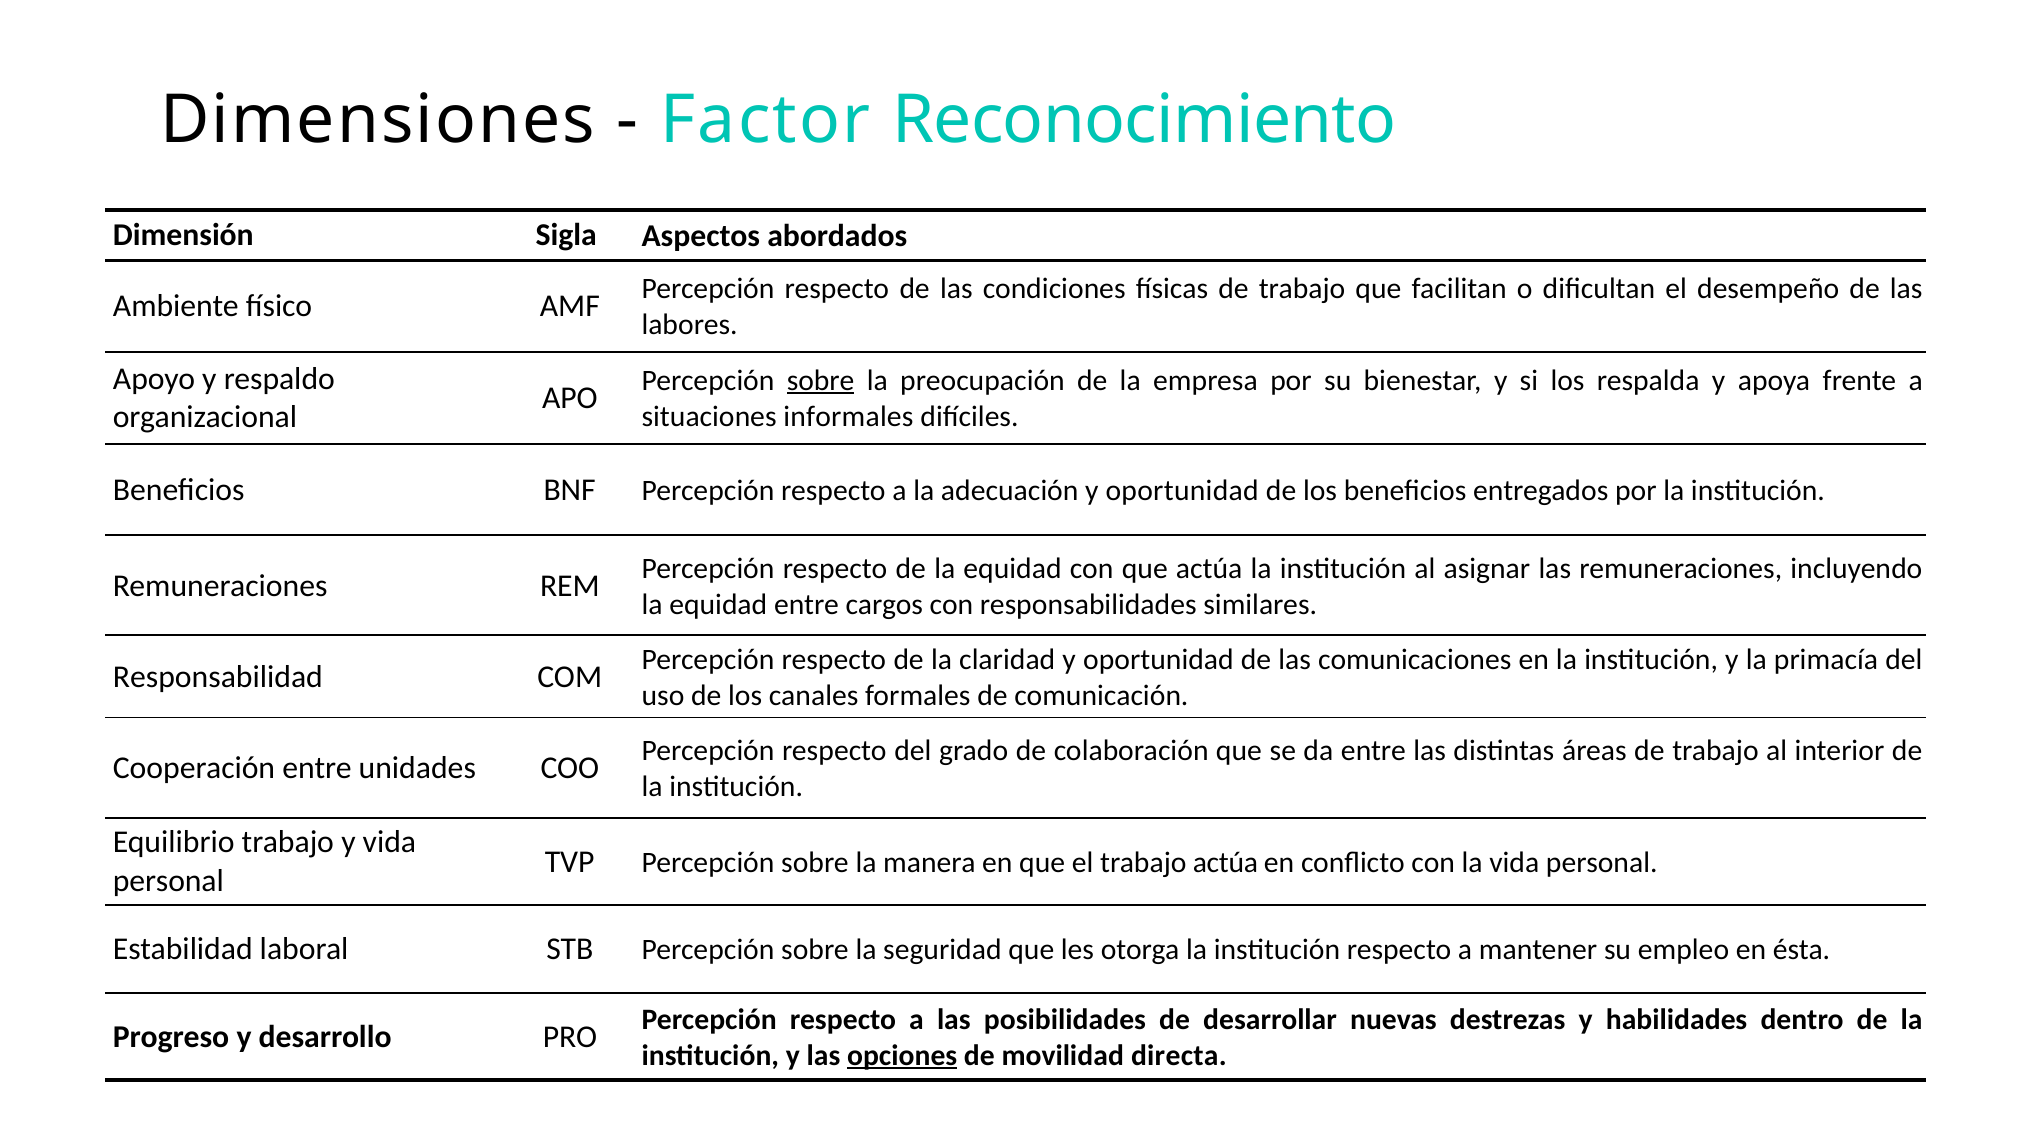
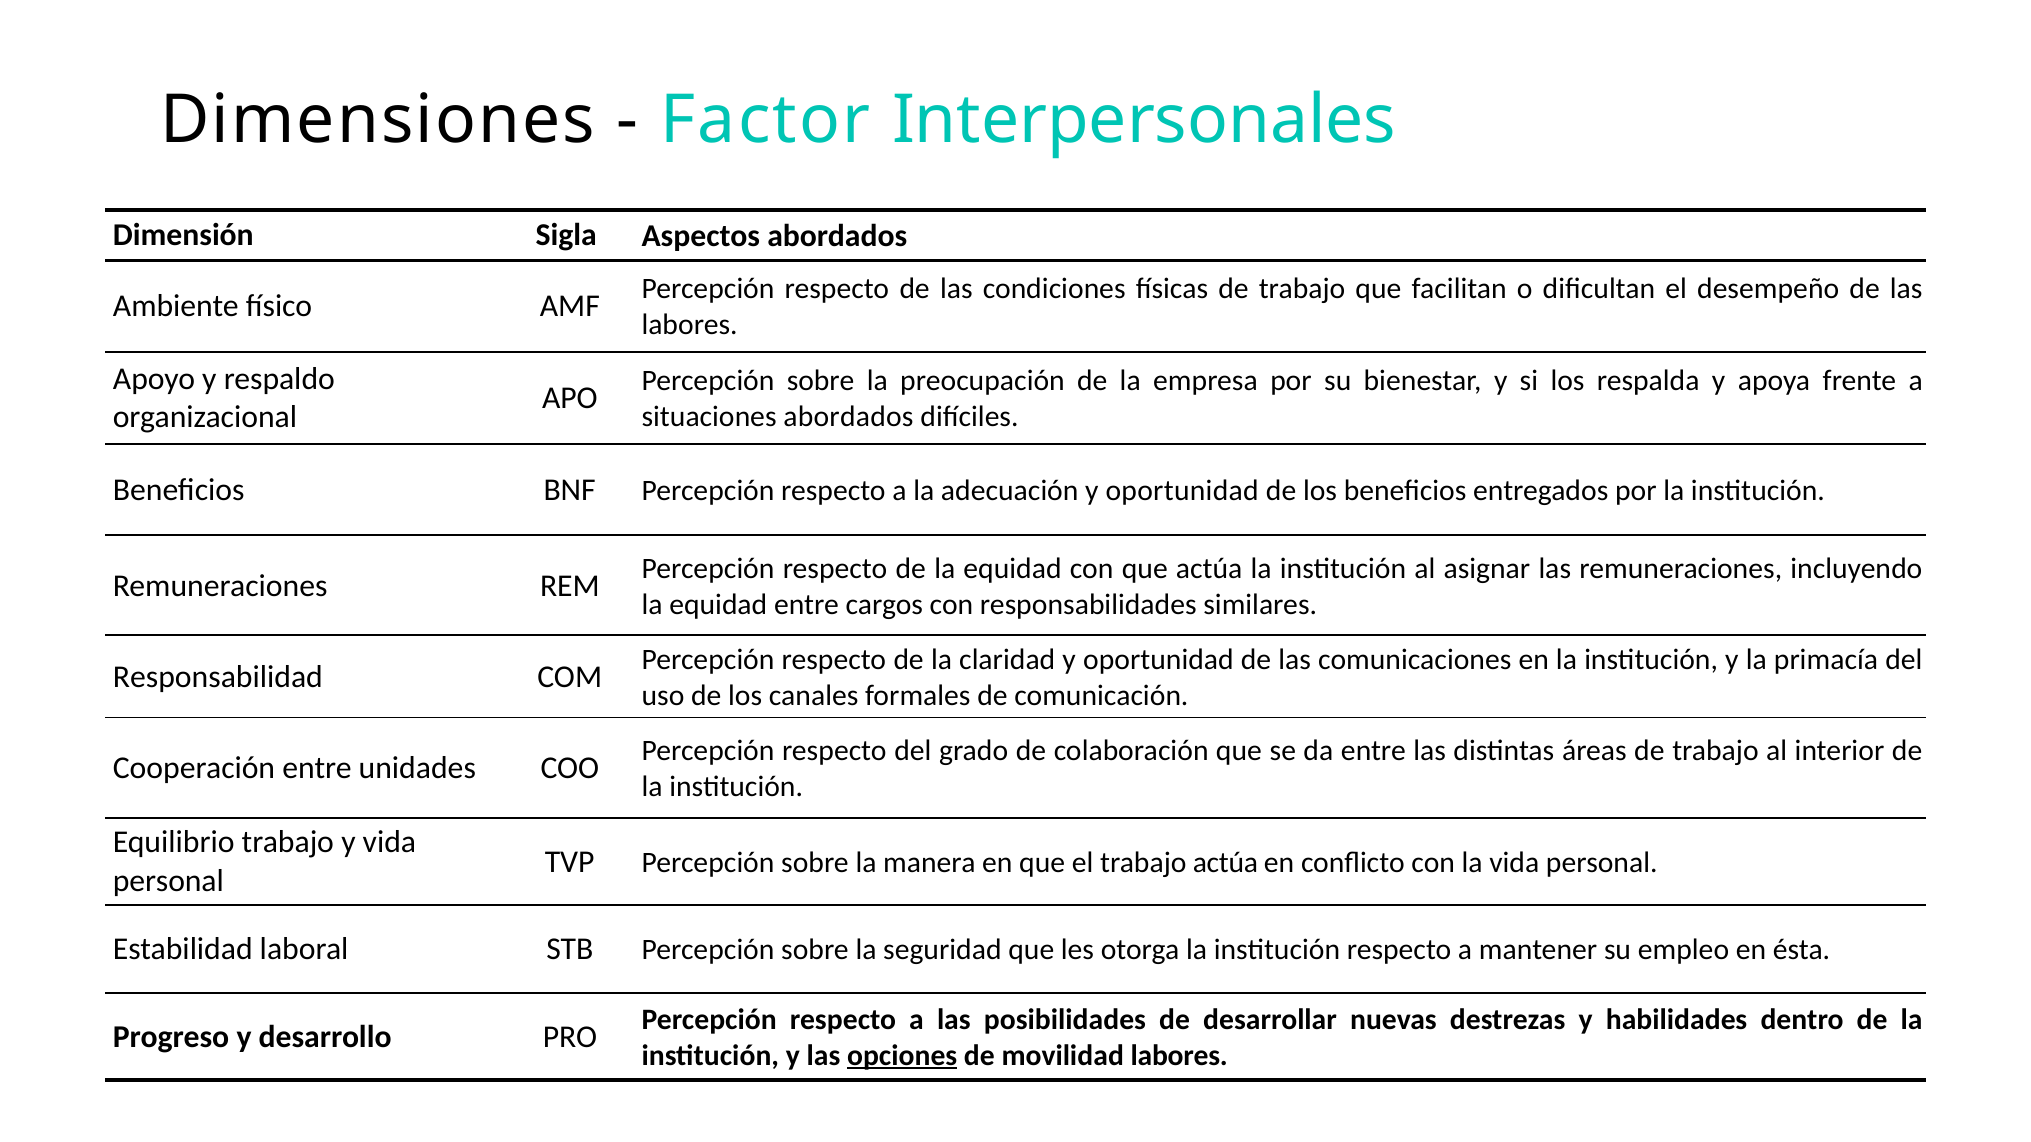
Reconocimiento: Reconocimiento -> Interpersonales
sobre at (821, 381) underline: present -> none
situaciones informales: informales -> abordados
movilidad directa: directa -> labores
